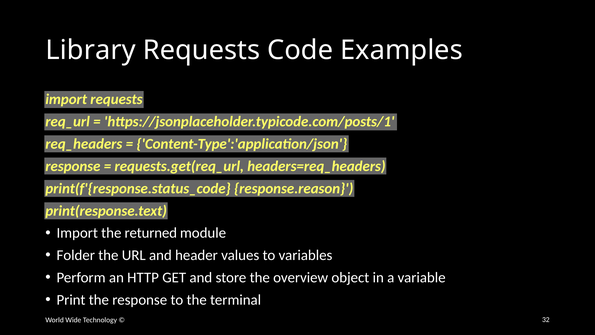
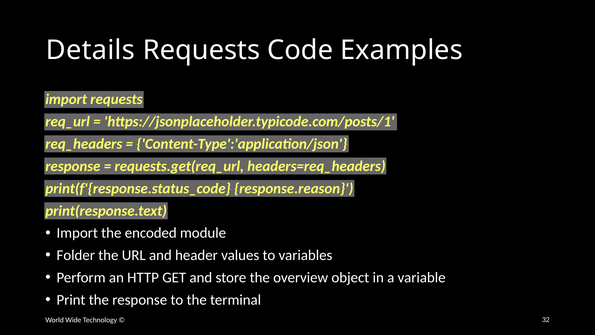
Library: Library -> Details
returned: returned -> encoded
